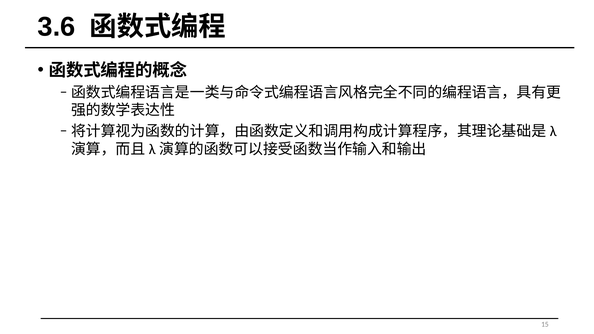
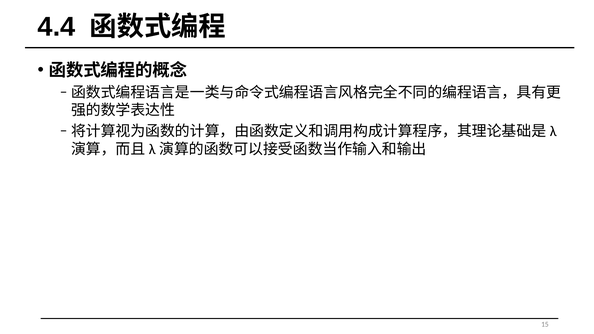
3.6: 3.6 -> 4.4
